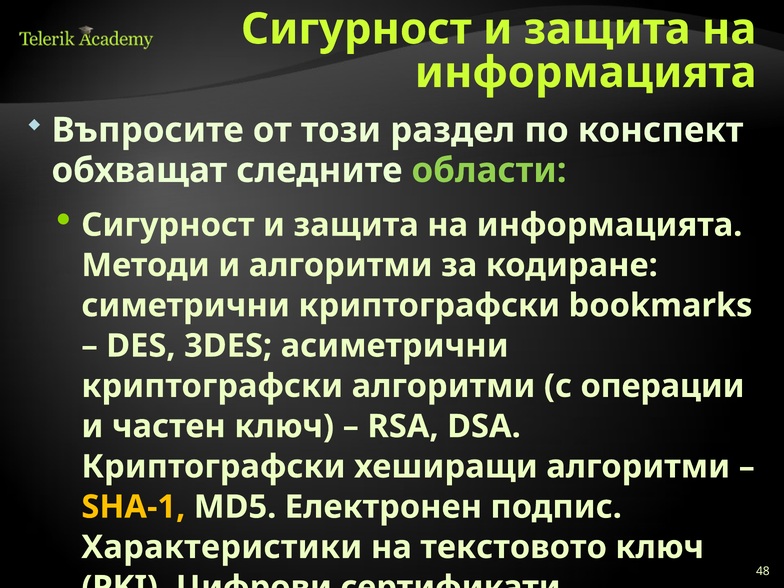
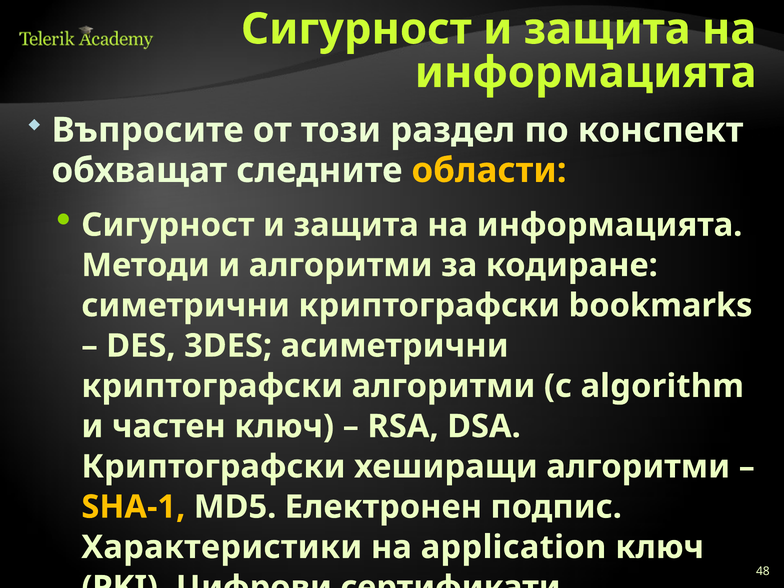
области colour: light green -> yellow
операции: операции -> algorithm
текстовото: текстовото -> application
